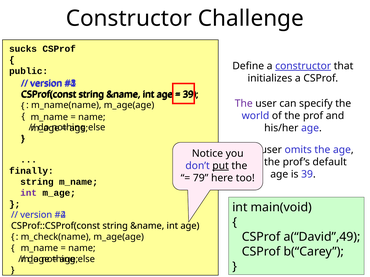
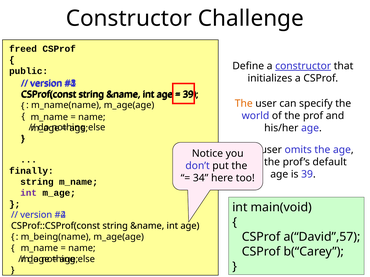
sucks: sucks -> freed
The at (244, 104) colour: purple -> orange
put underline: present -> none
79: 79 -> 34
a(“David”,49: a(“David”,49 -> a(“David”,57
m_check(name: m_check(name -> m_being(name
